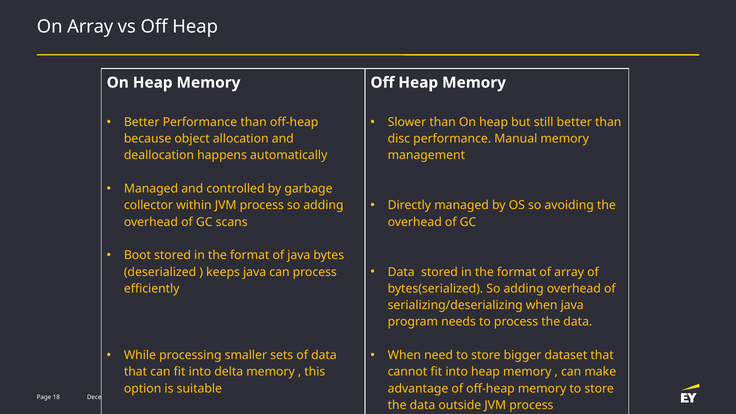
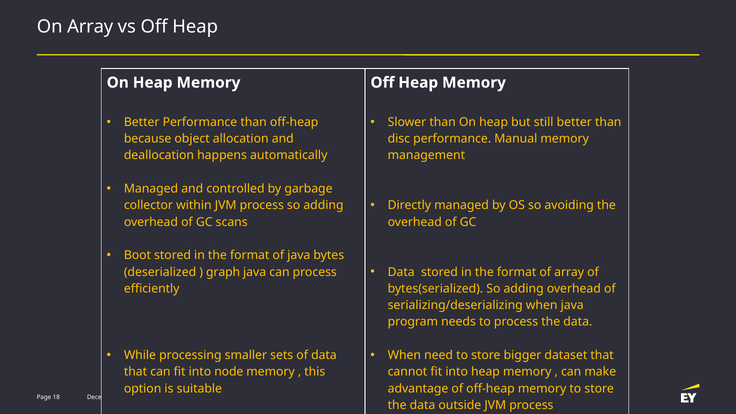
keeps: keeps -> graph
delta: delta -> node
